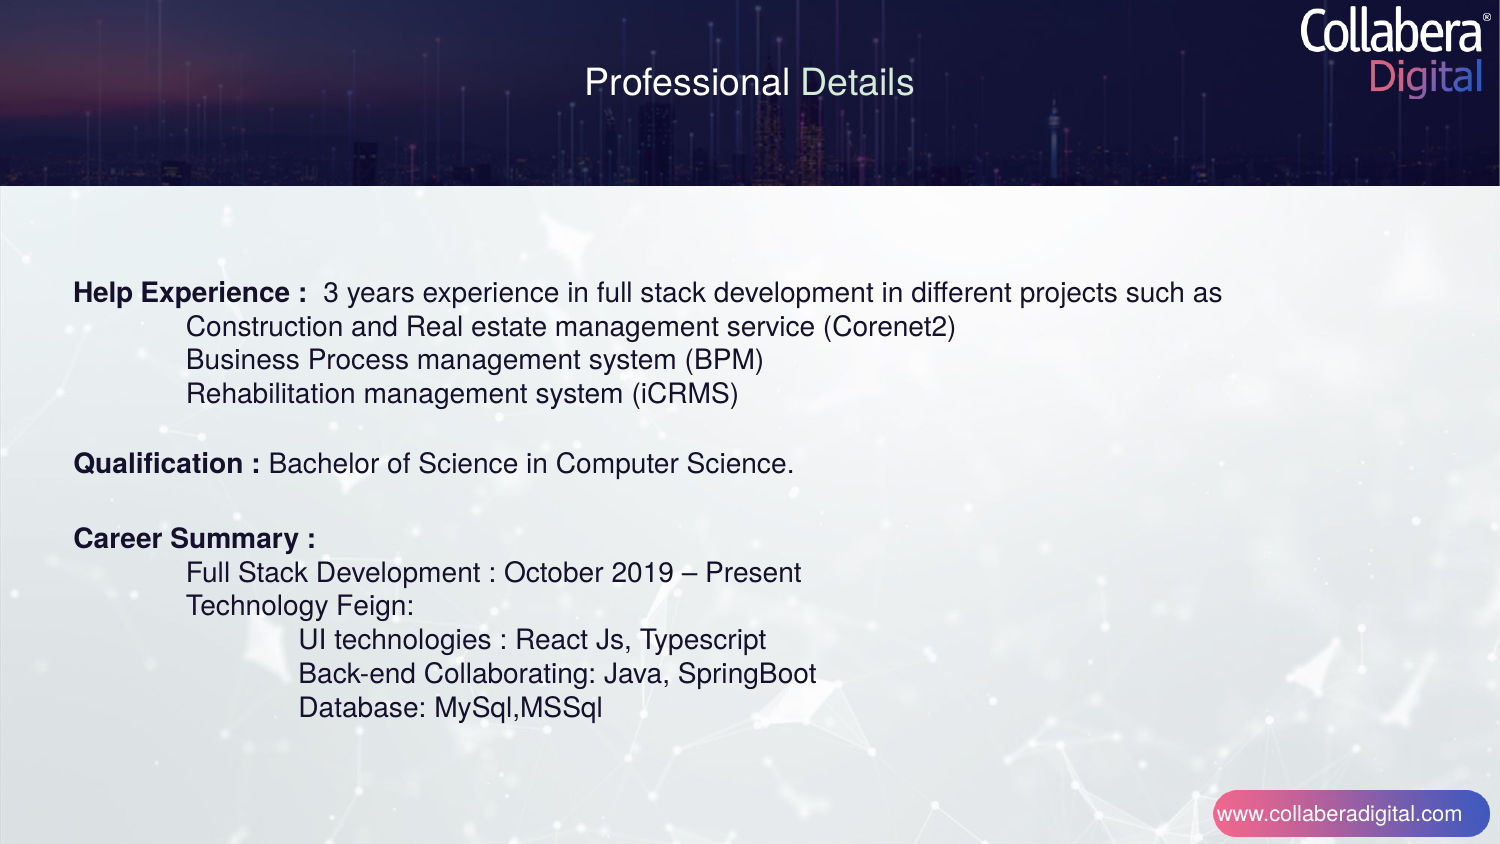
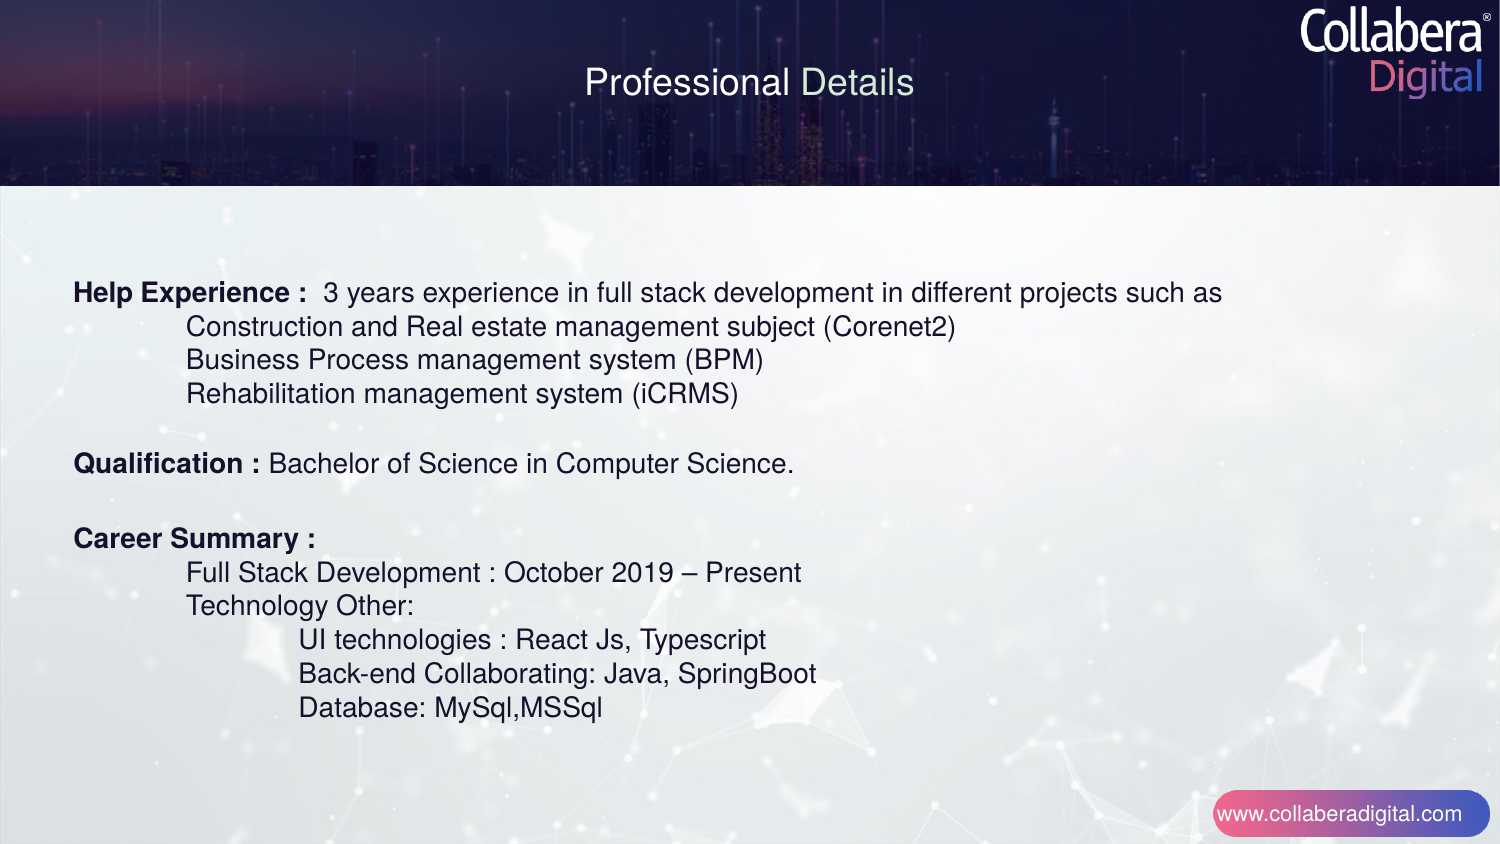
service: service -> subject
Feign: Feign -> Other
